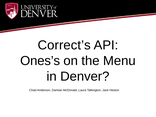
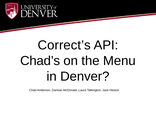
Ones’s: Ones’s -> Chad’s
